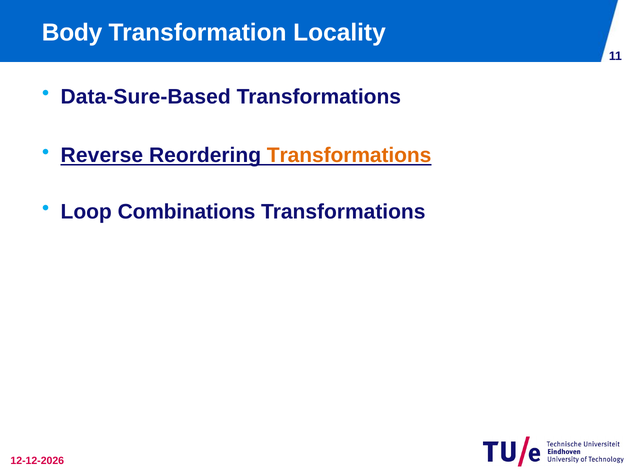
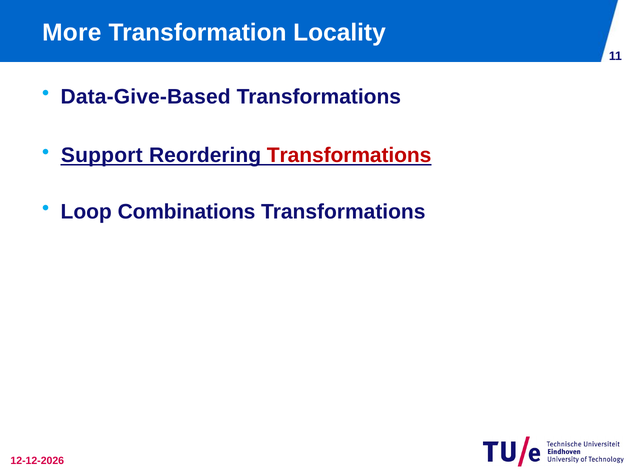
Body: Body -> More
Data-Sure-Based: Data-Sure-Based -> Data-Give-Based
Reverse: Reverse -> Support
Transformations at (349, 155) colour: orange -> red
